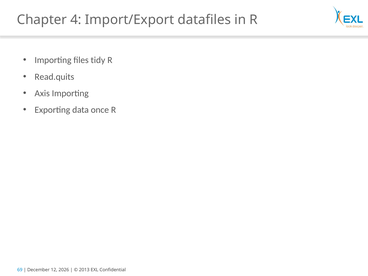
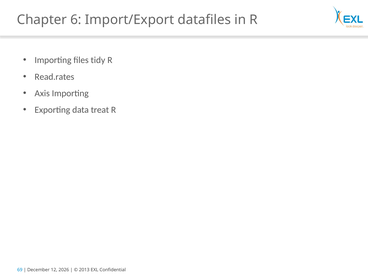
4: 4 -> 6
Read.quits: Read.quits -> Read.rates
once: once -> treat
